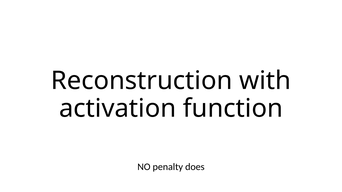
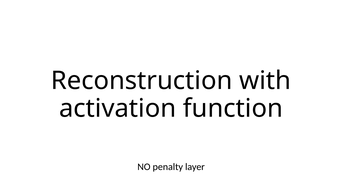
does: does -> layer
